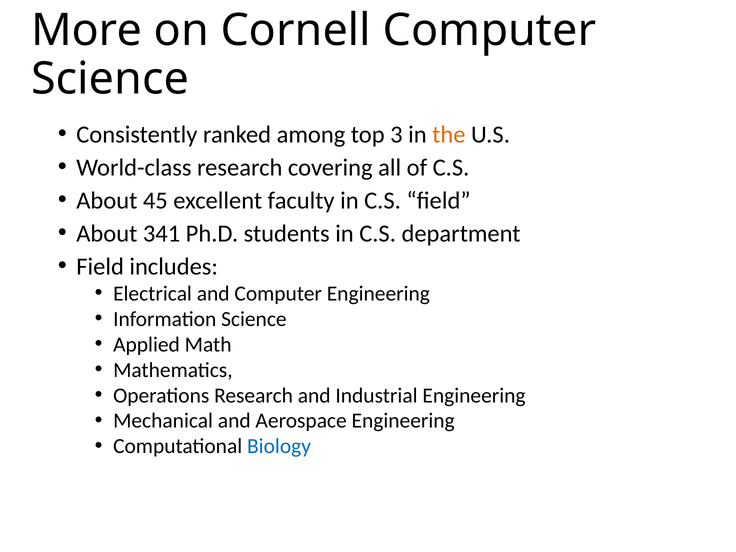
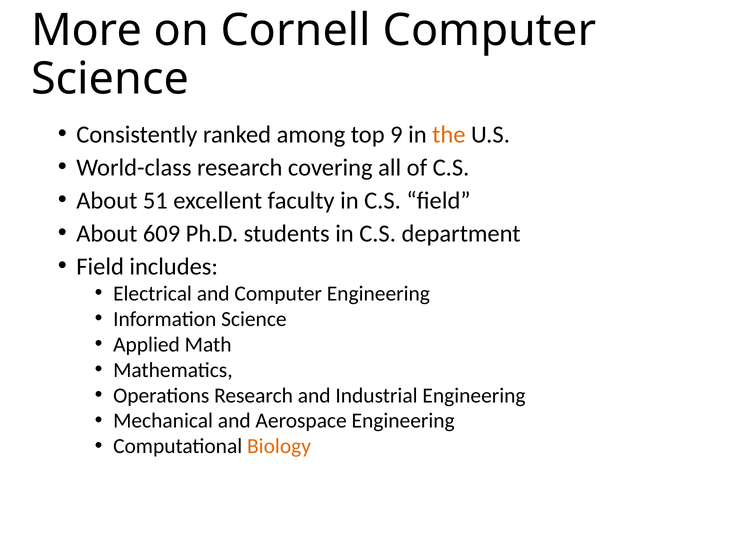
3: 3 -> 9
45: 45 -> 51
341: 341 -> 609
Biology colour: blue -> orange
